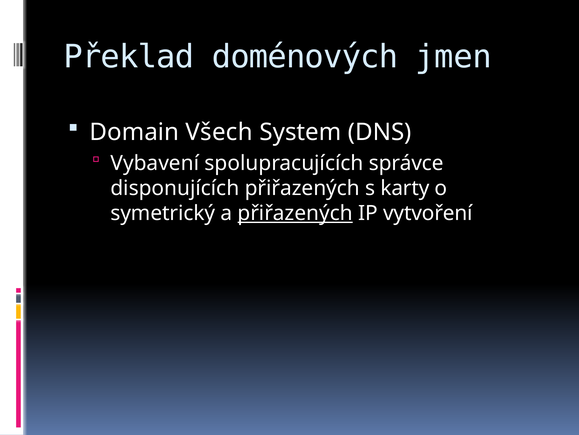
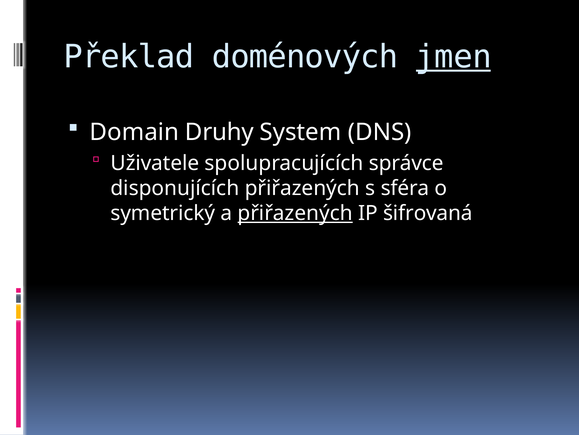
jmen underline: none -> present
Všech: Všech -> Druhy
Vybavení: Vybavení -> Uživatele
karty: karty -> sféra
vytvoření: vytvoření -> šifrovaná
